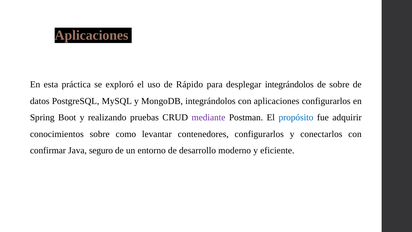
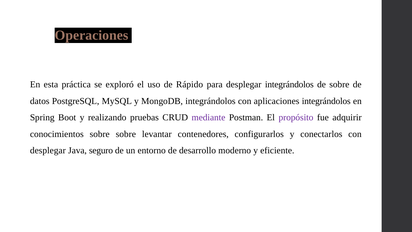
Aplicaciones at (92, 35): Aplicaciones -> Operaciones
aplicaciones configurarlos: configurarlos -> integrándolos
propósito colour: blue -> purple
sobre como: como -> sobre
confirmar at (48, 150): confirmar -> desplegar
